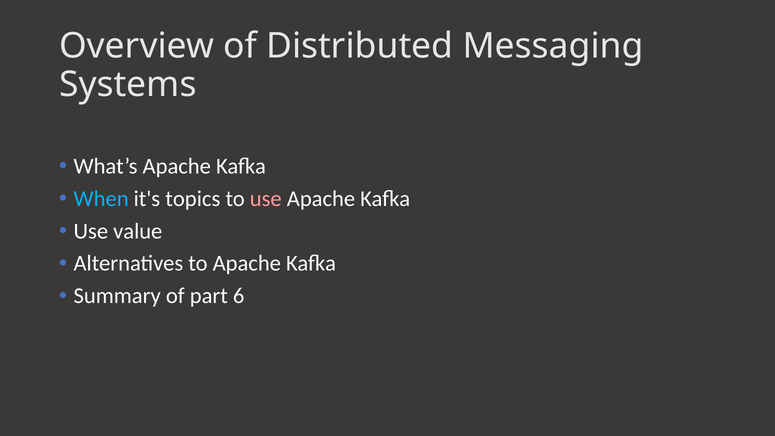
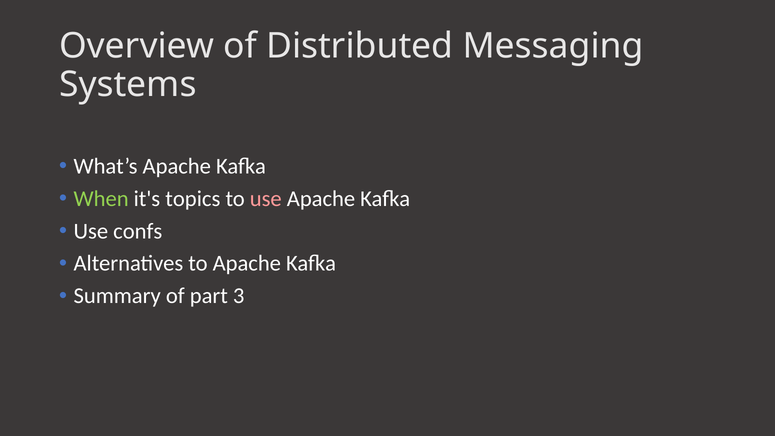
When colour: light blue -> light green
value: value -> confs
6: 6 -> 3
